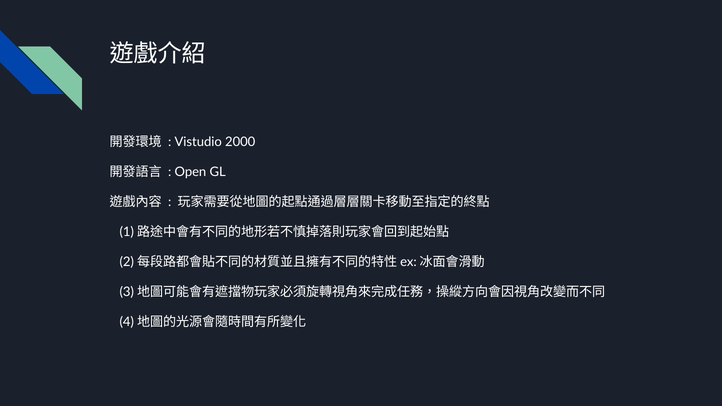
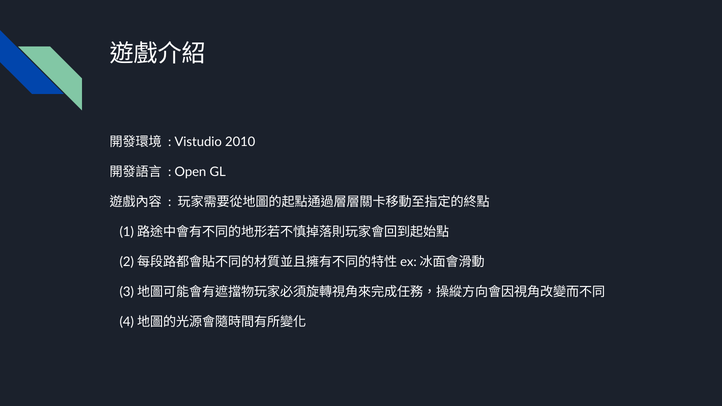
2000: 2000 -> 2010
